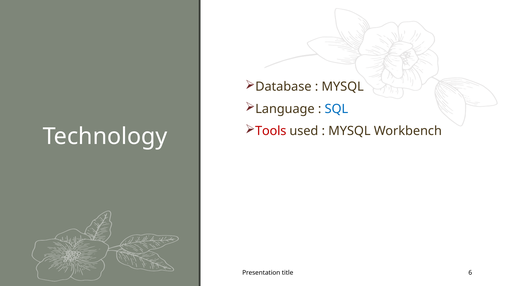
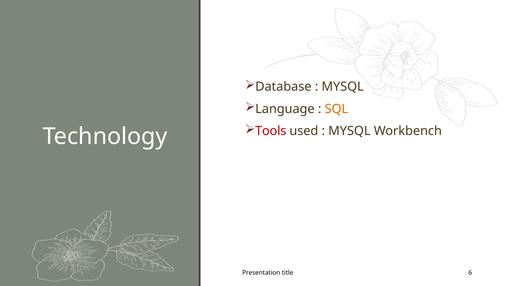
SQL colour: blue -> orange
